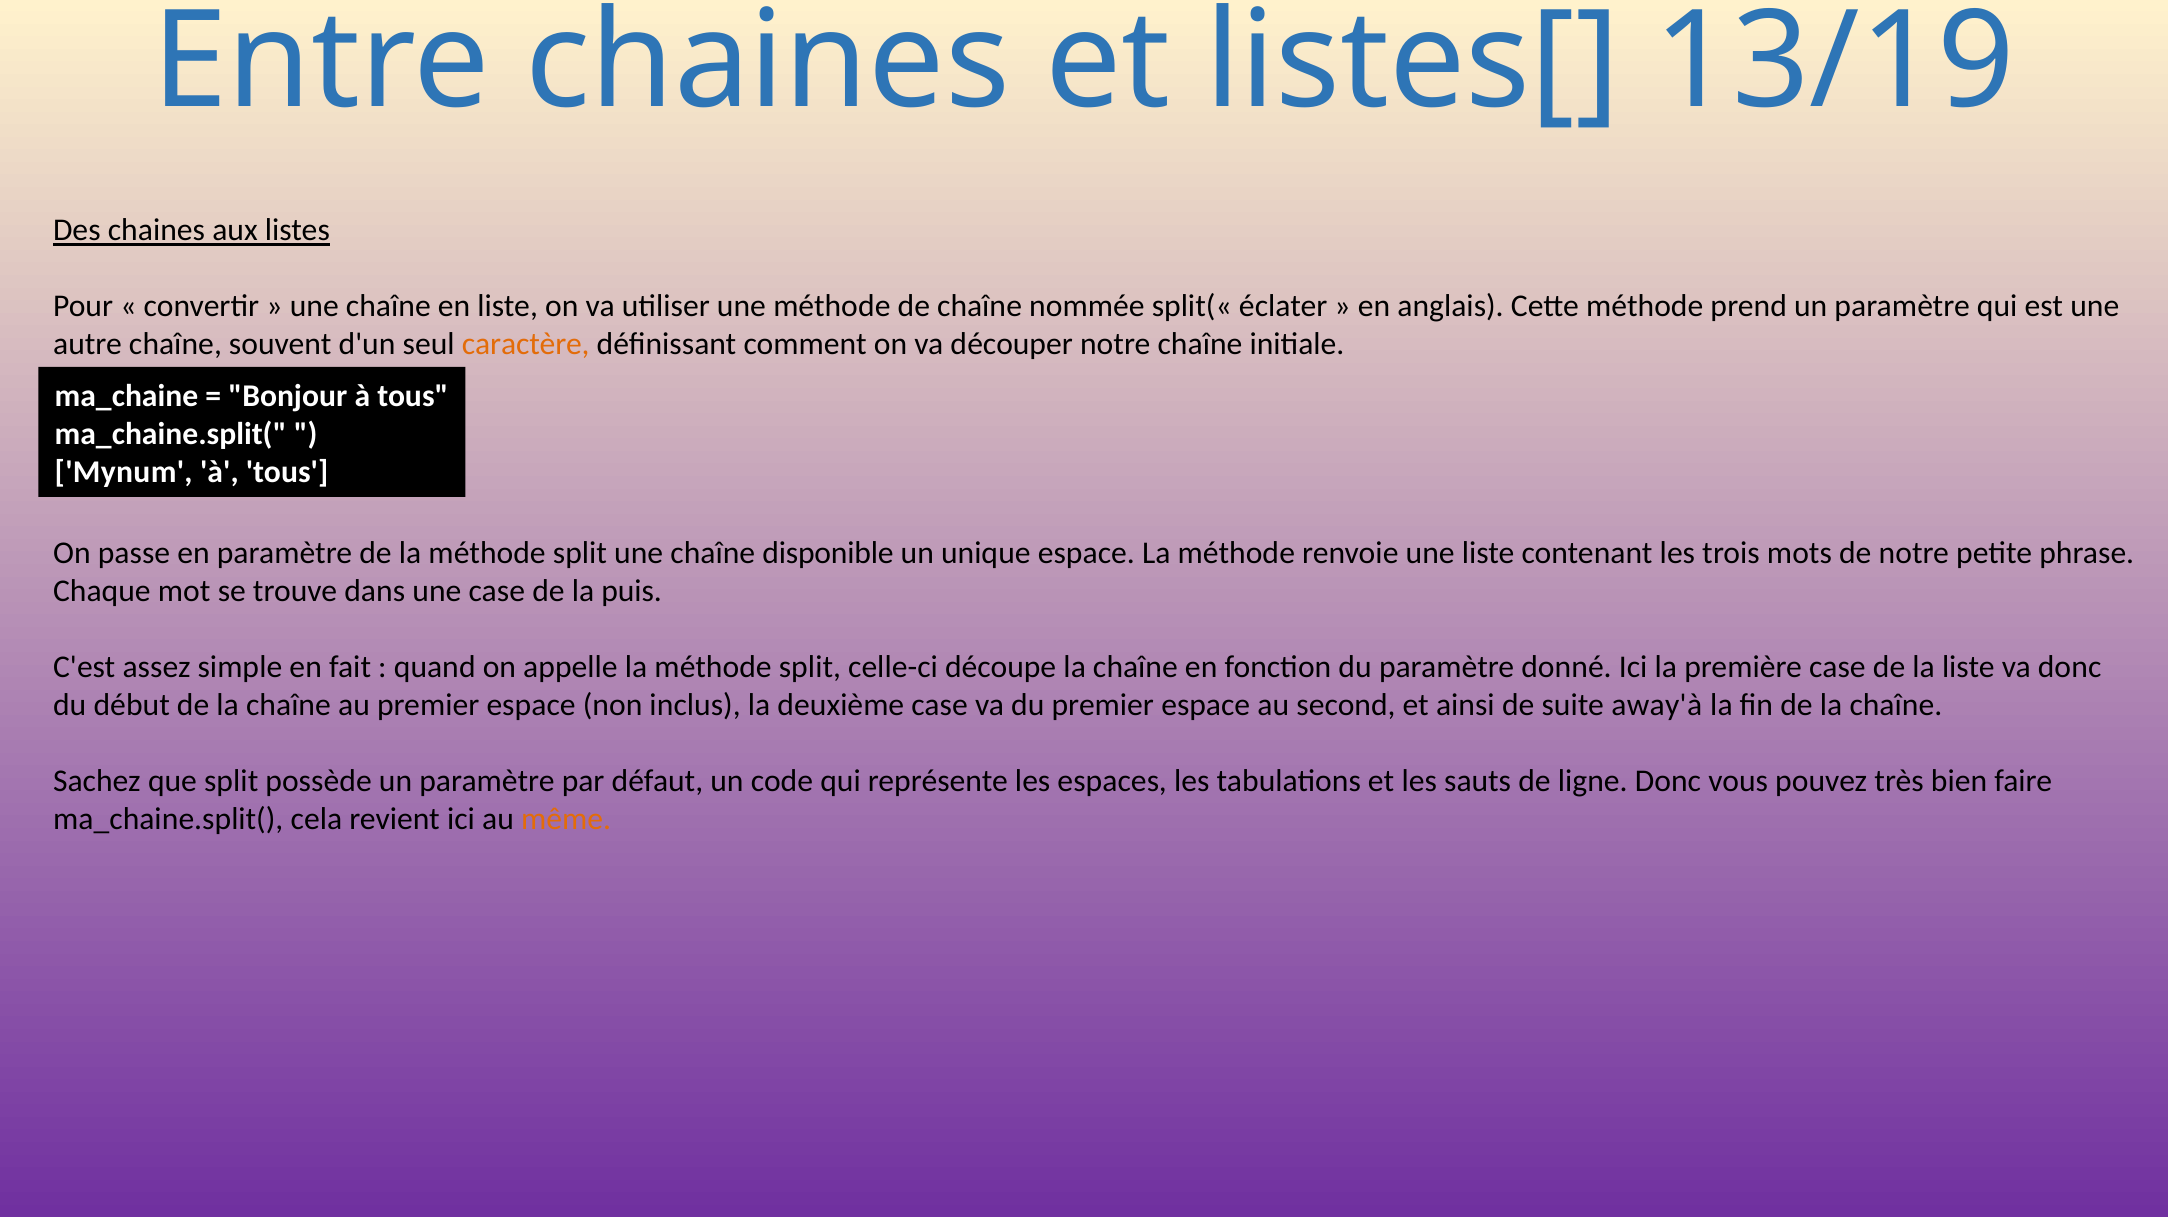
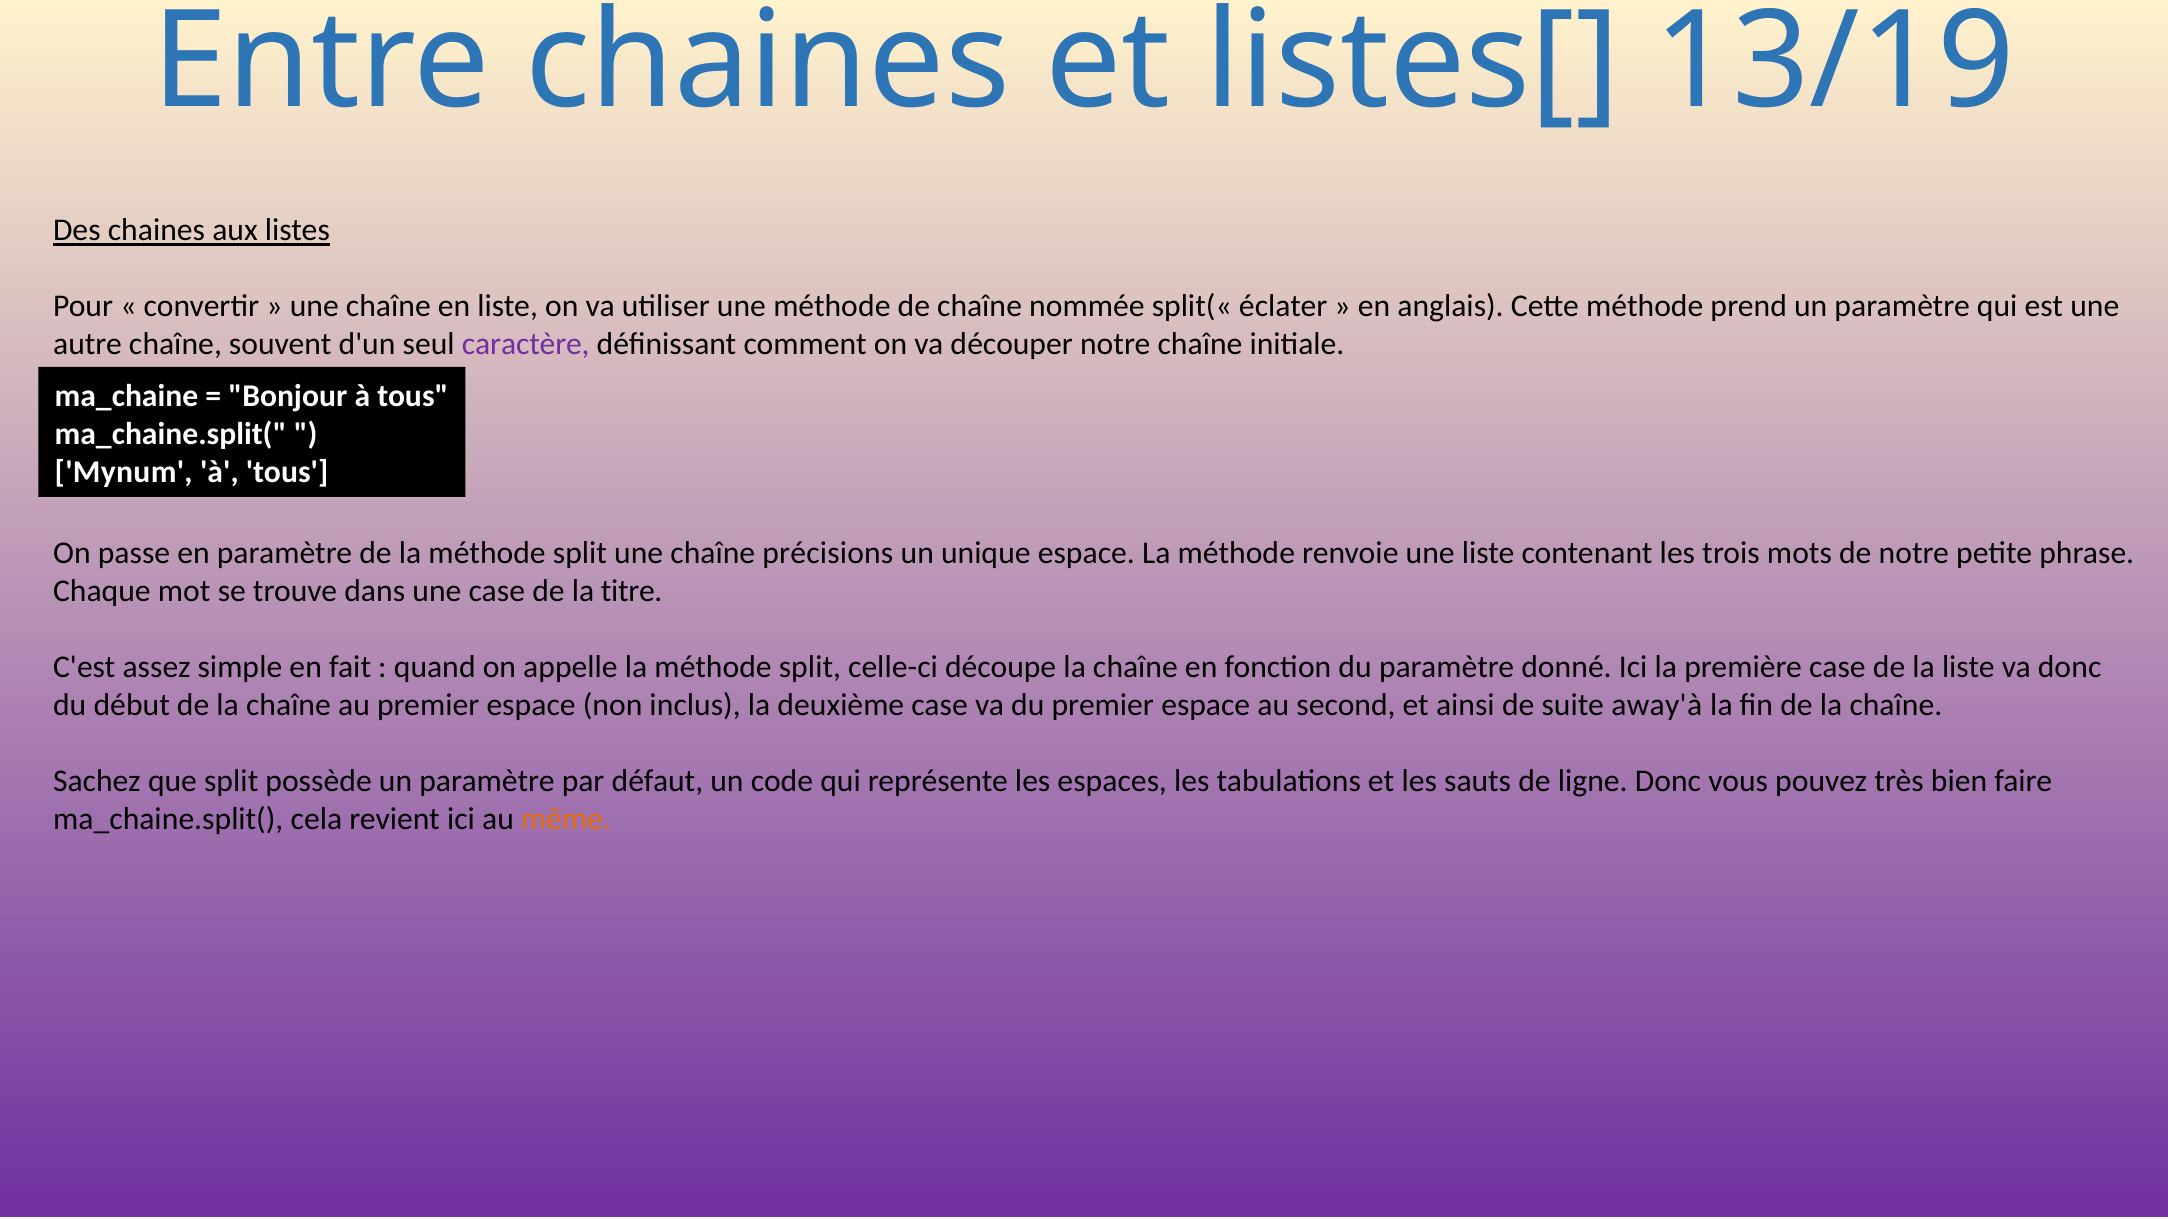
caractère colour: orange -> purple
disponible: disponible -> précisions
puis: puis -> titre
